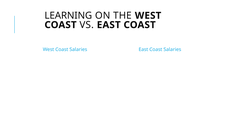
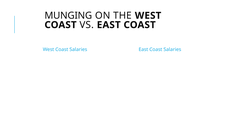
LEARNING: LEARNING -> MUNGING
